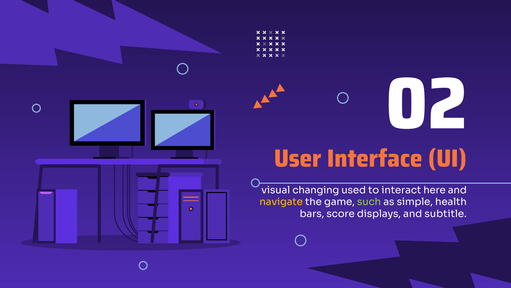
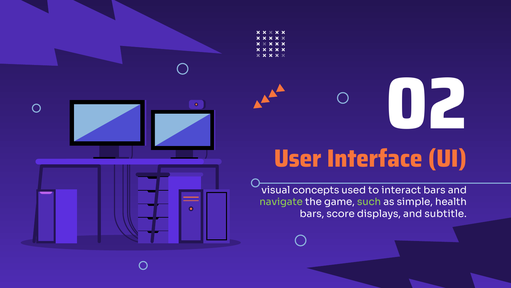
changing: changing -> concepts
interact here: here -> bars
navigate colour: yellow -> light green
